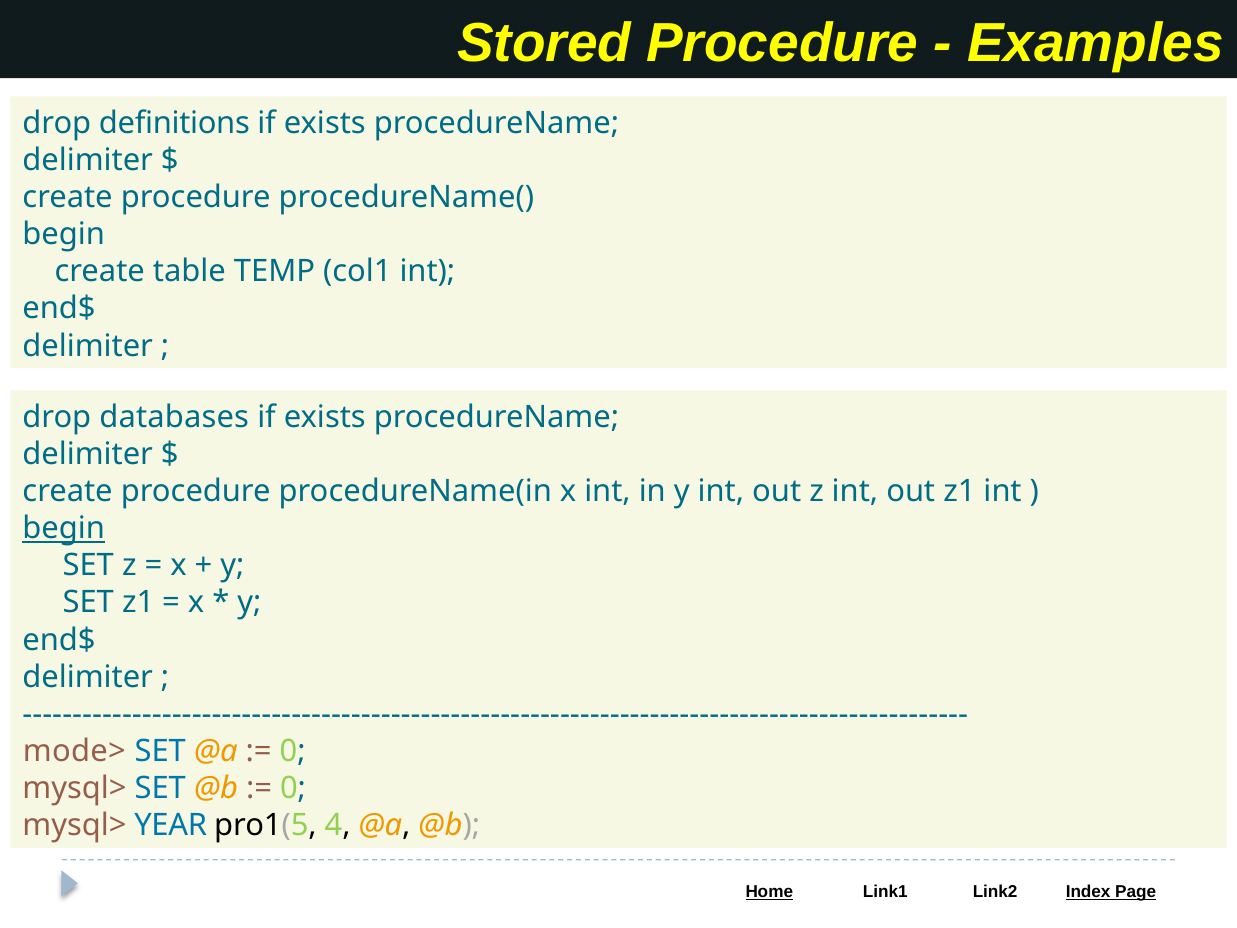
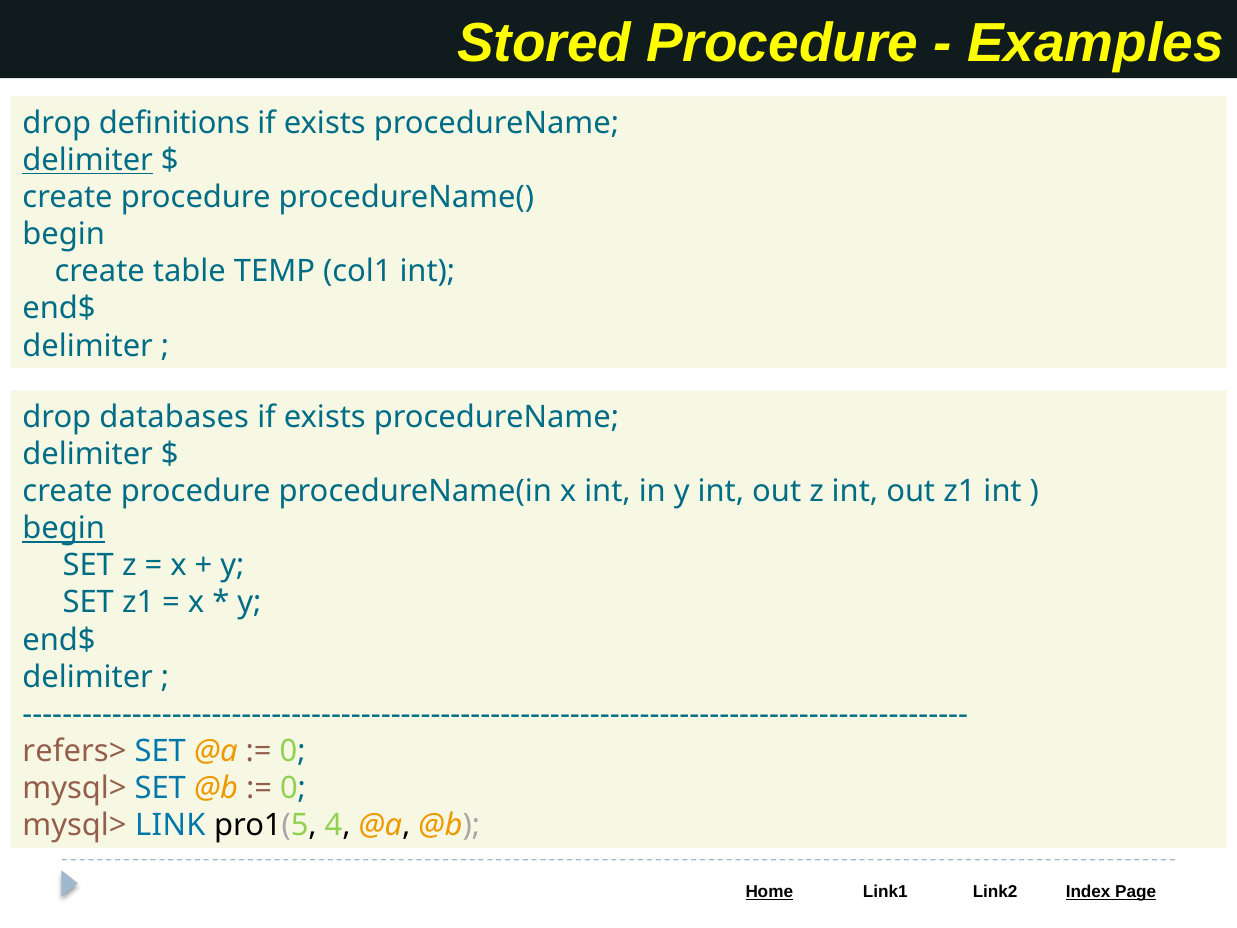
delimiter at (88, 160) underline: none -> present
mode>: mode> -> refers>
YEAR: YEAR -> LINK
